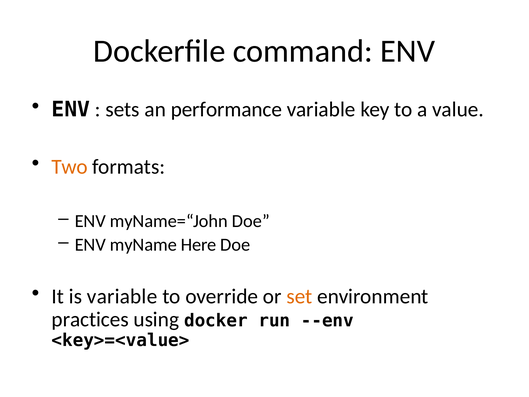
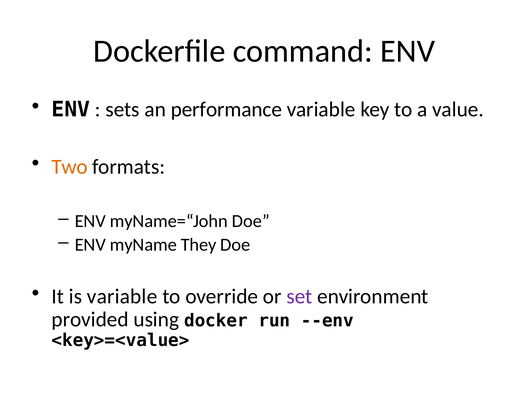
Here: Here -> They
set colour: orange -> purple
practices: practices -> provided
